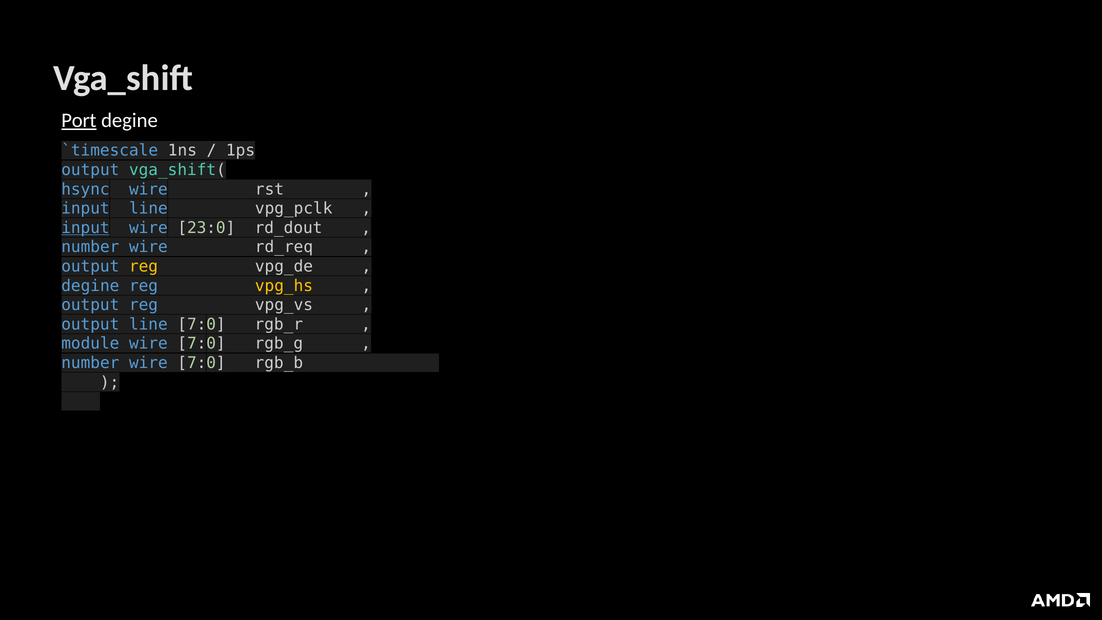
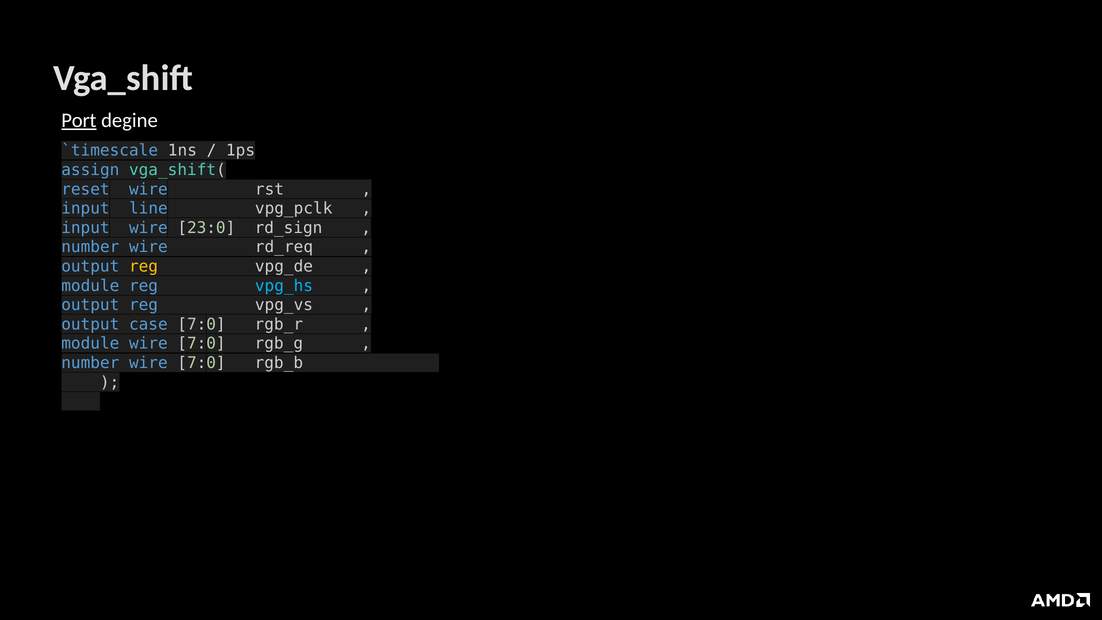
output at (90, 170): output -> assign
hsync: hsync -> reset
input at (85, 228) underline: present -> none
rd_dout: rd_dout -> rd_sign
degine at (90, 286): degine -> module
vpg_hs colour: yellow -> light blue
output line: line -> case
